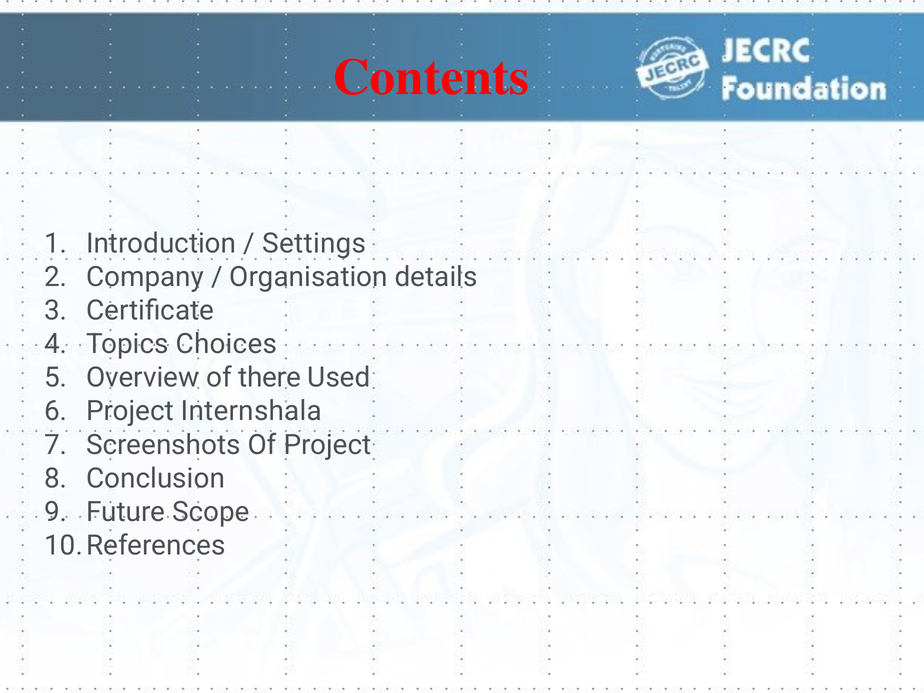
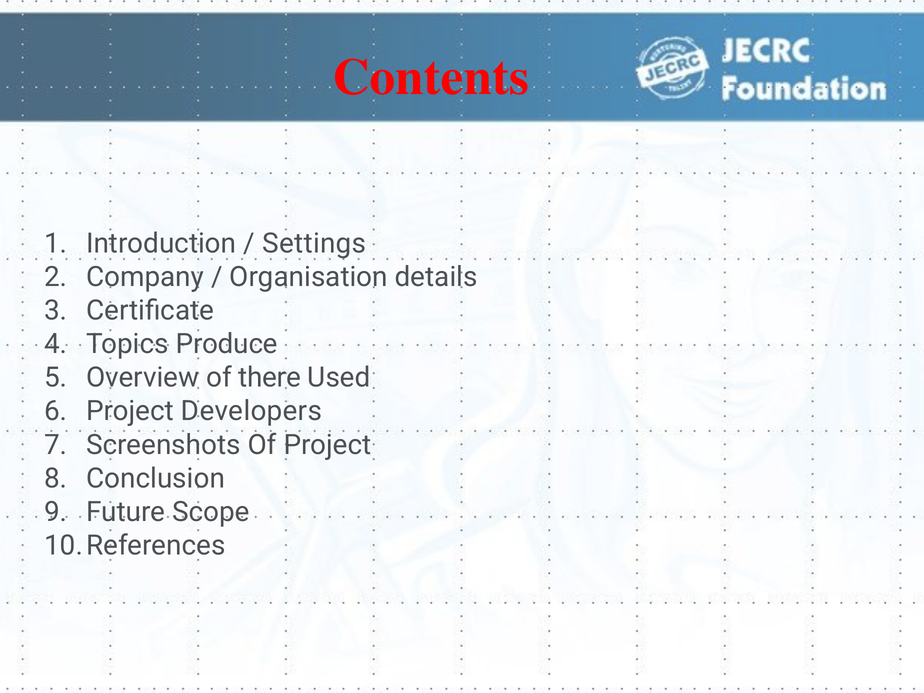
Choices: Choices -> Produce
Internshala: Internshala -> Developers
